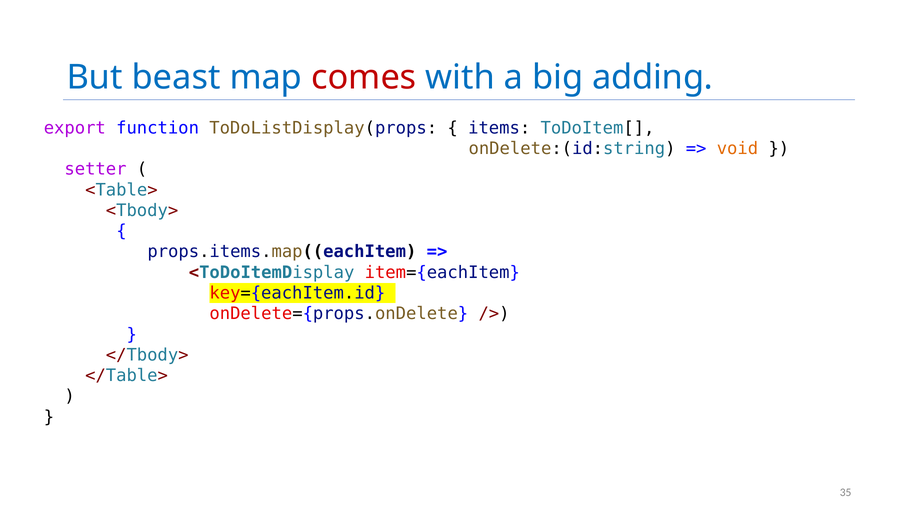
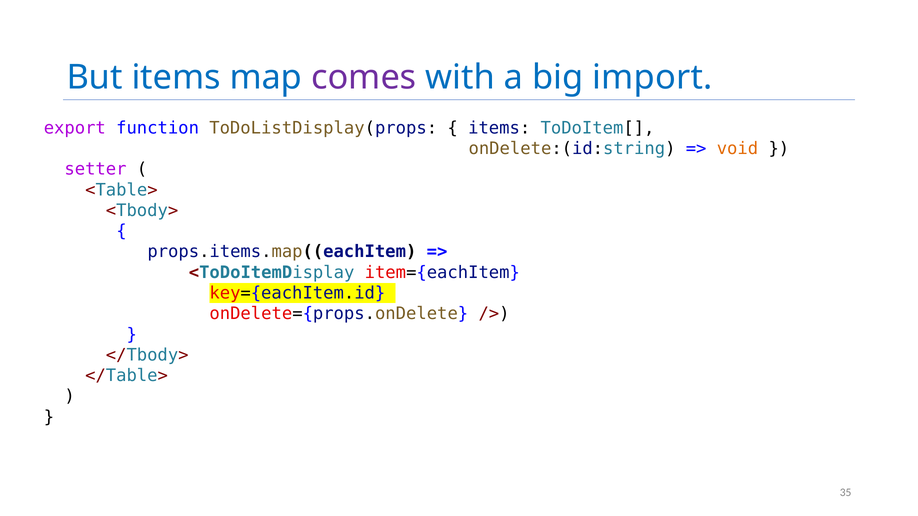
But beast: beast -> items
comes colour: red -> purple
adding: adding -> import
